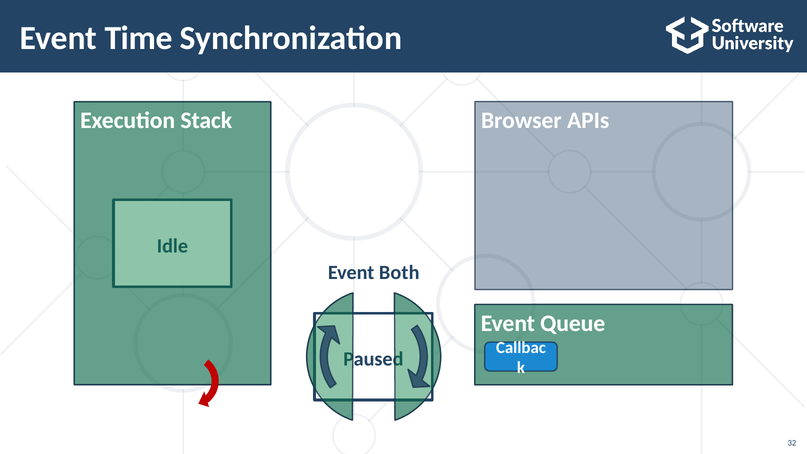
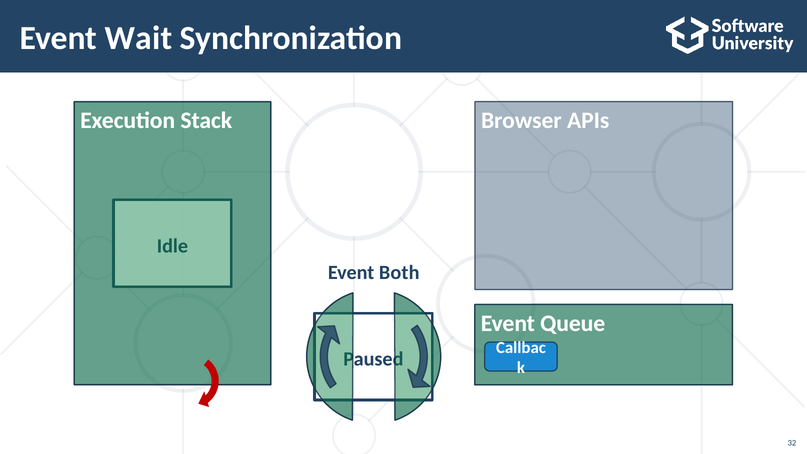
Time: Time -> Wait
